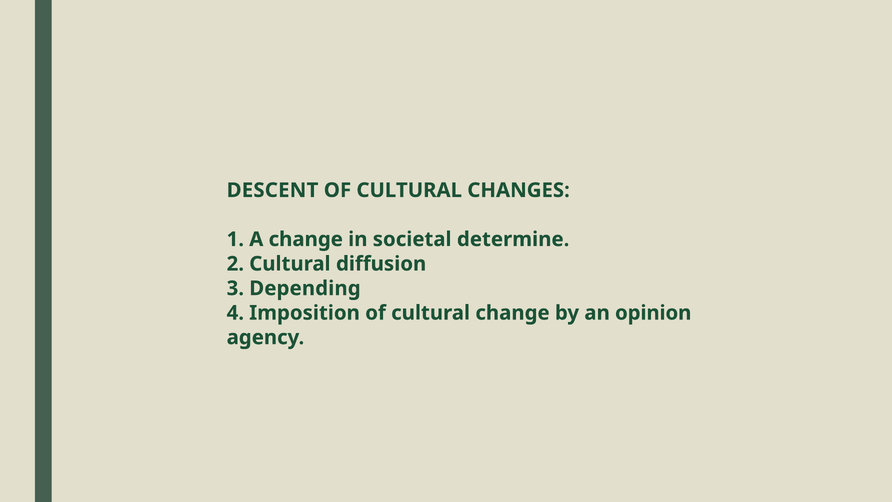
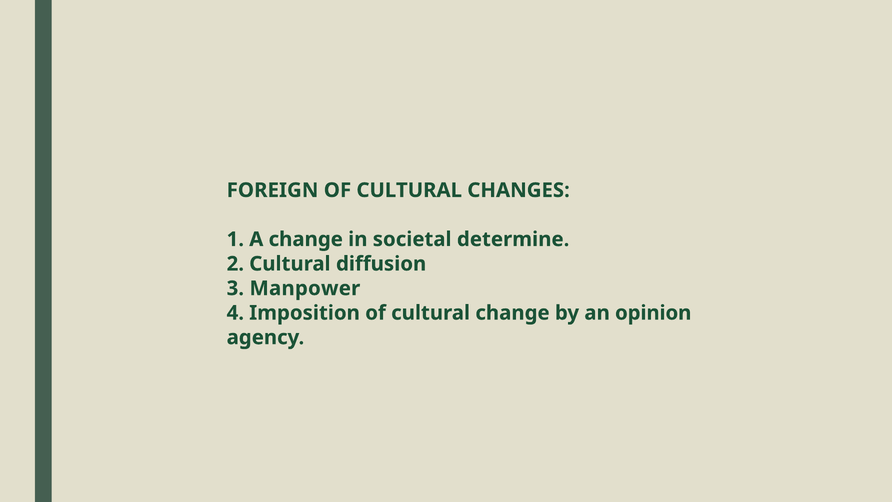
DESCENT: DESCENT -> FOREIGN
Depending: Depending -> Manpower
